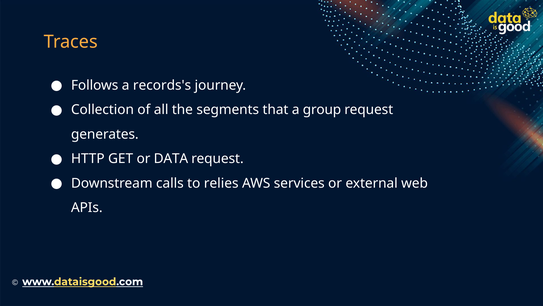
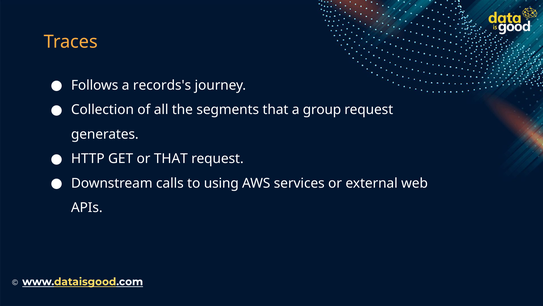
or DATA: DATA -> THAT
relies: relies -> using
